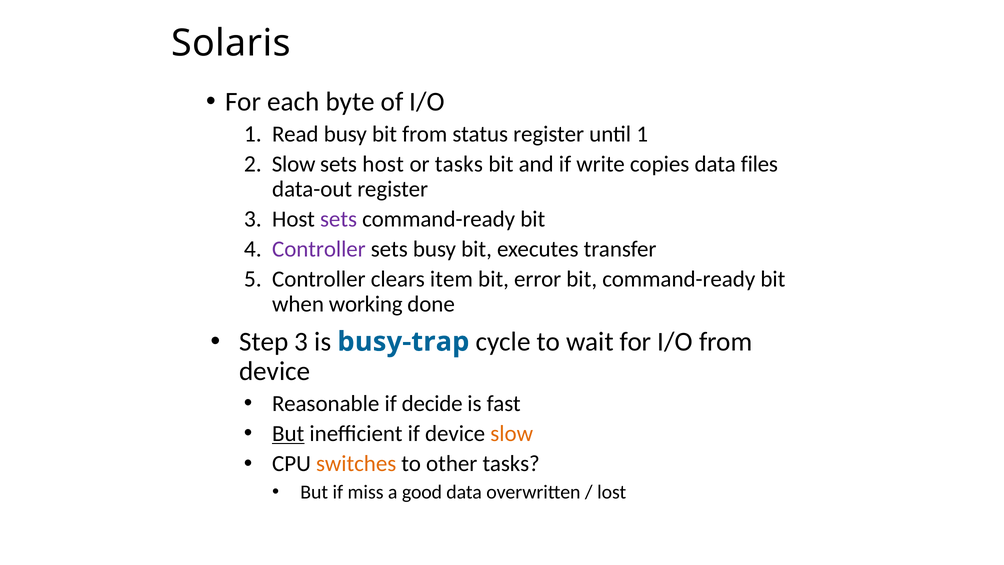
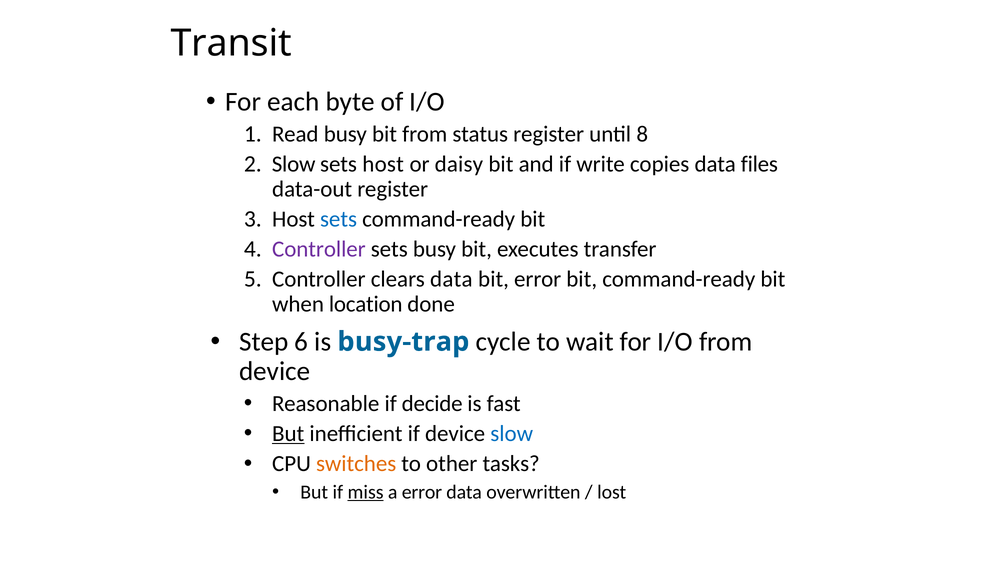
Solaris: Solaris -> Transit
until 1: 1 -> 8
or tasks: tasks -> daisy
sets at (339, 219) colour: purple -> blue
clears item: item -> data
working: working -> location
Step 3: 3 -> 6
slow at (512, 433) colour: orange -> blue
miss underline: none -> present
a good: good -> error
